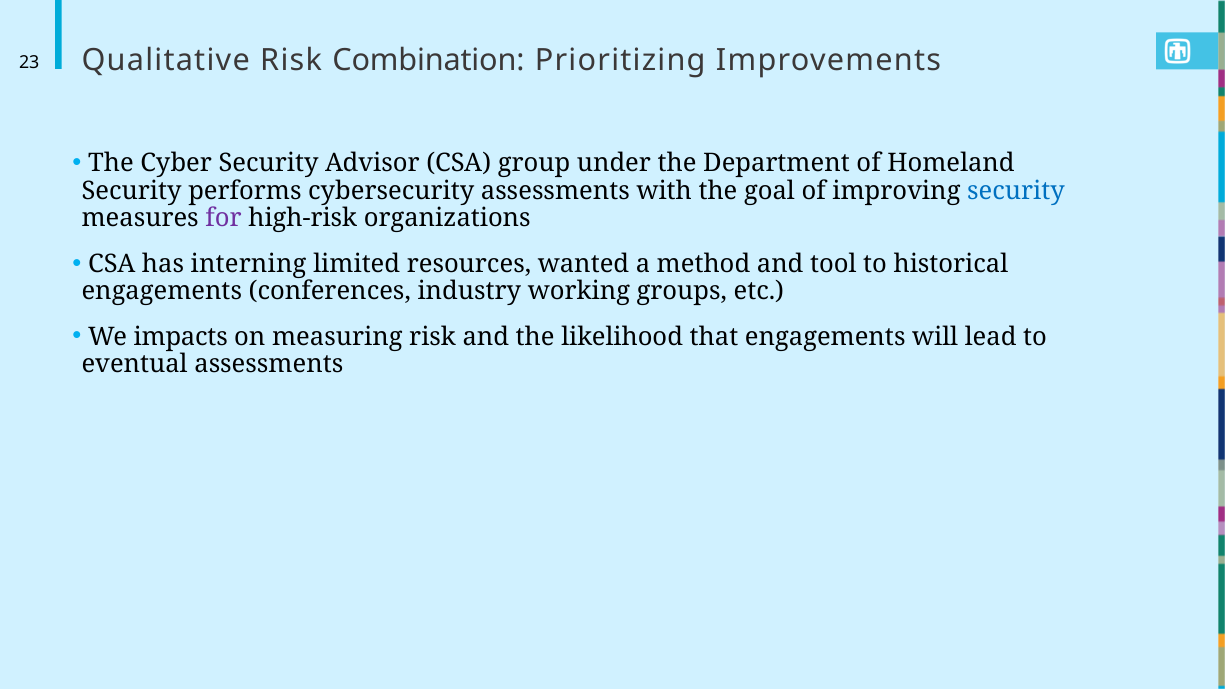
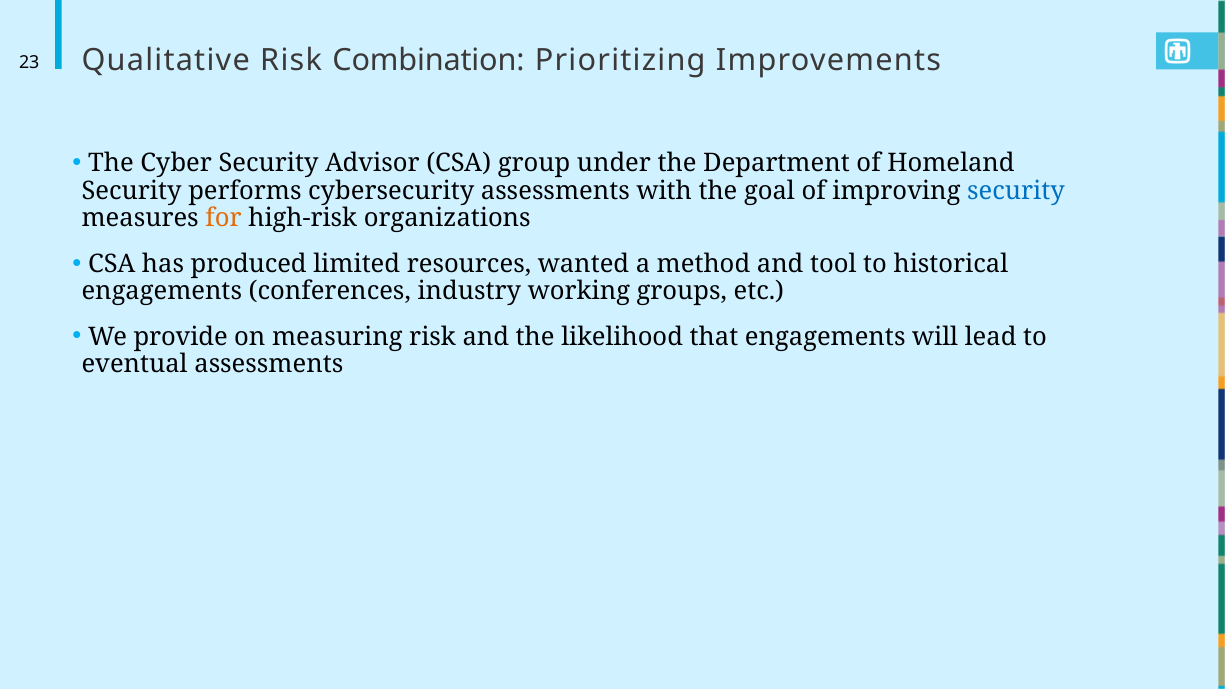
for colour: purple -> orange
interning: interning -> produced
impacts: impacts -> provide
